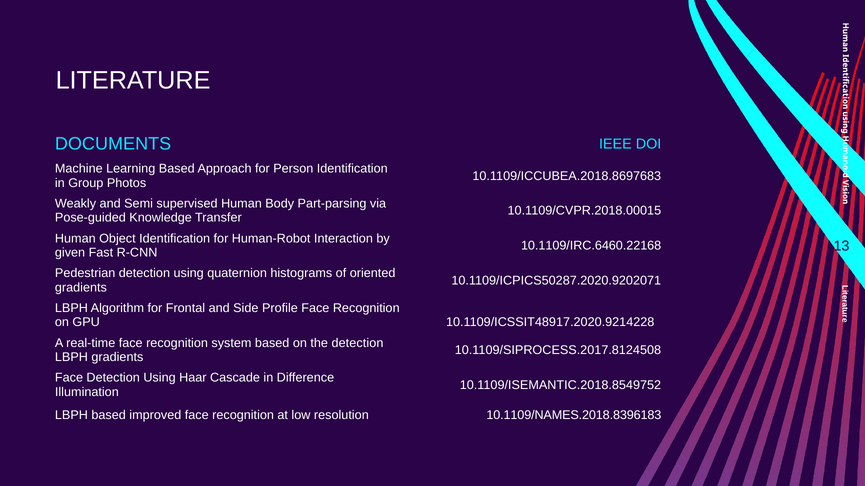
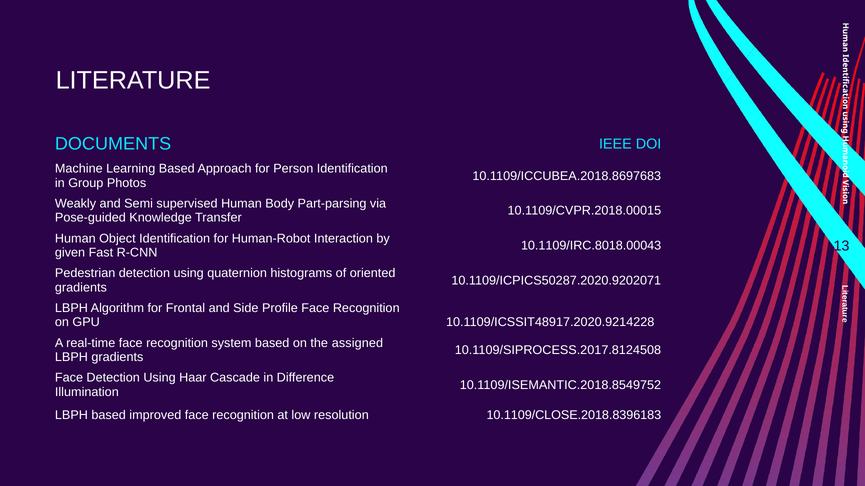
10.1109/IRC.6460.22168: 10.1109/IRC.6460.22168 -> 10.1109/IRC.8018.00043
the detection: detection -> assigned
10.1109/NAMES.2018.8396183: 10.1109/NAMES.2018.8396183 -> 10.1109/CLOSE.2018.8396183
